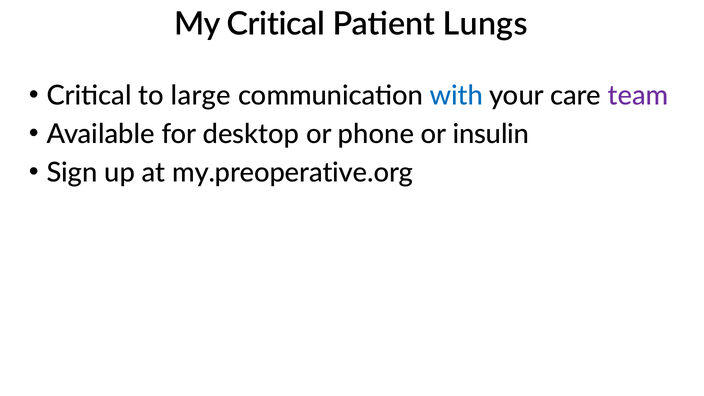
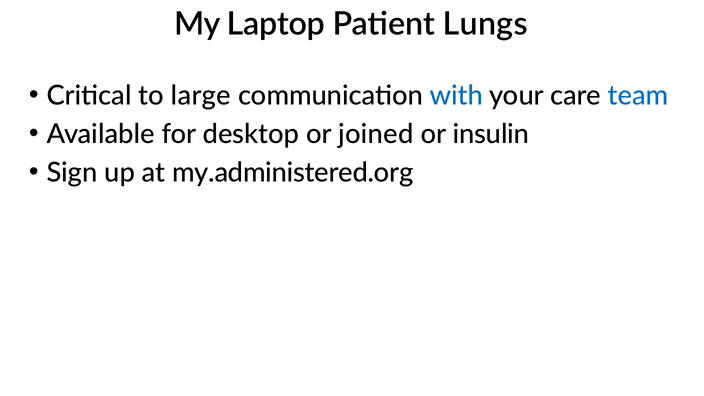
My Critical: Critical -> Laptop
team colour: purple -> blue
phone: phone -> joined
my.preoperative.org: my.preoperative.org -> my.administered.org
